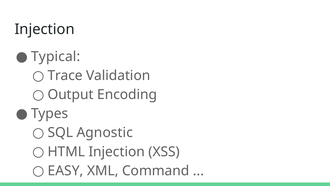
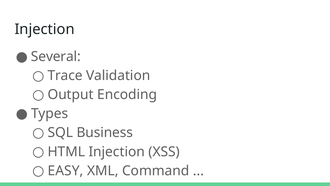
Typical: Typical -> Several
Agnostic: Agnostic -> Business
